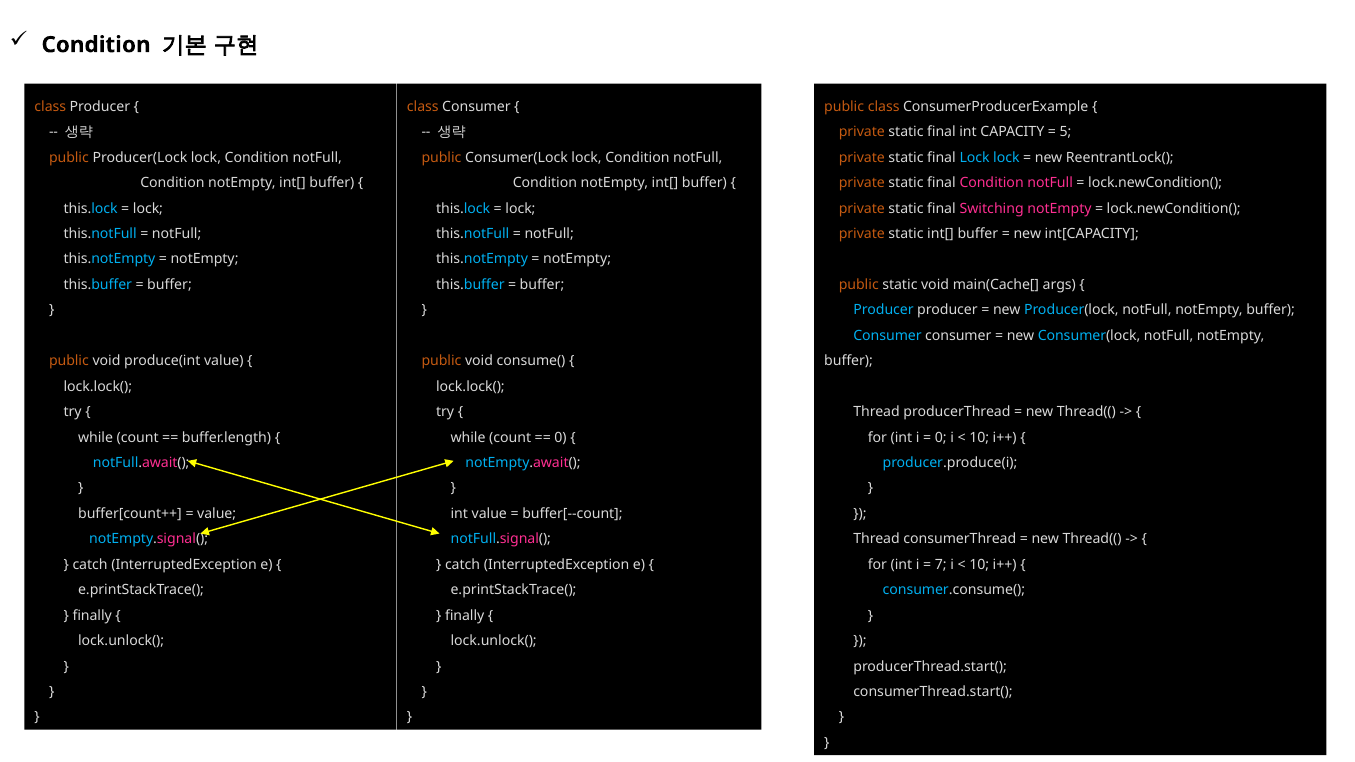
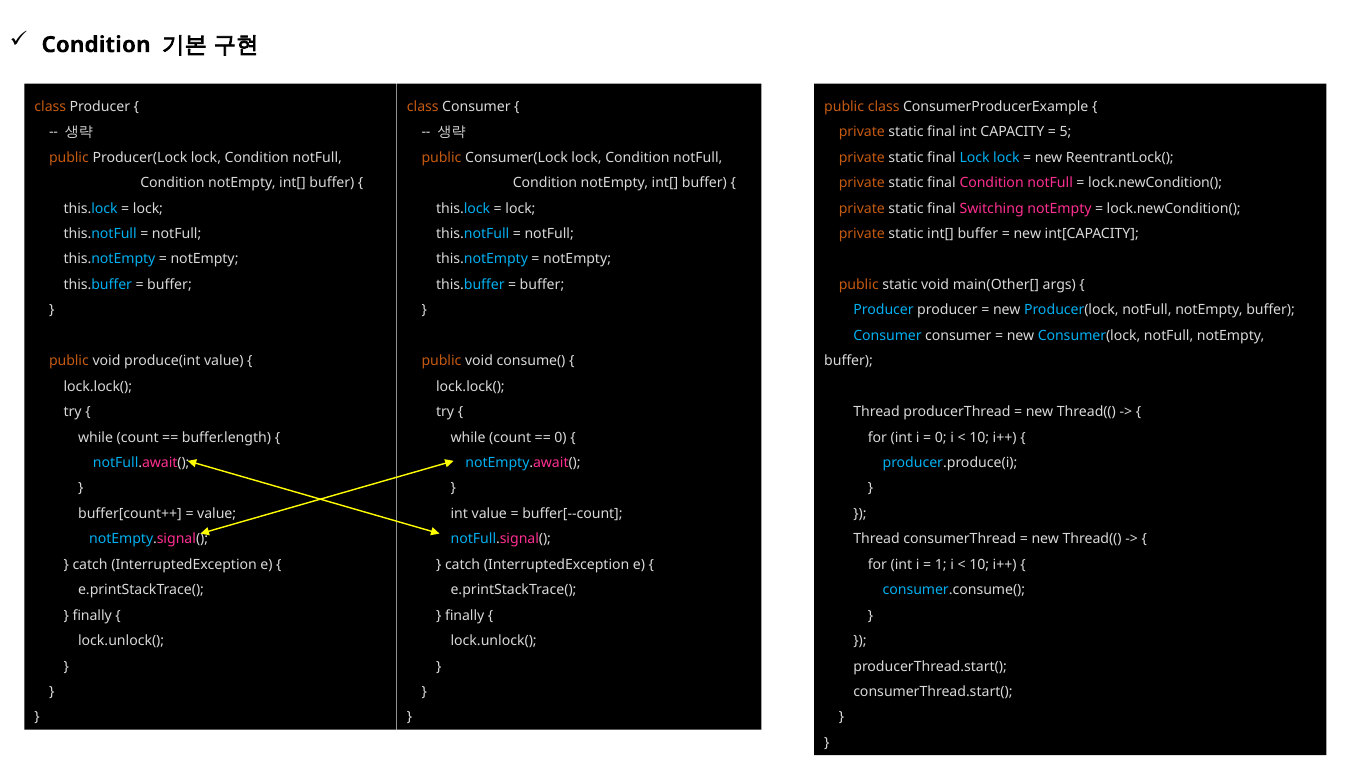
main(Cache[: main(Cache[ -> main(Other[
7: 7 -> 1
